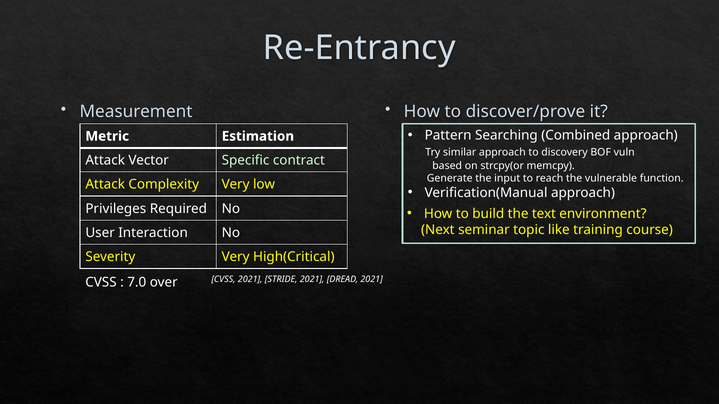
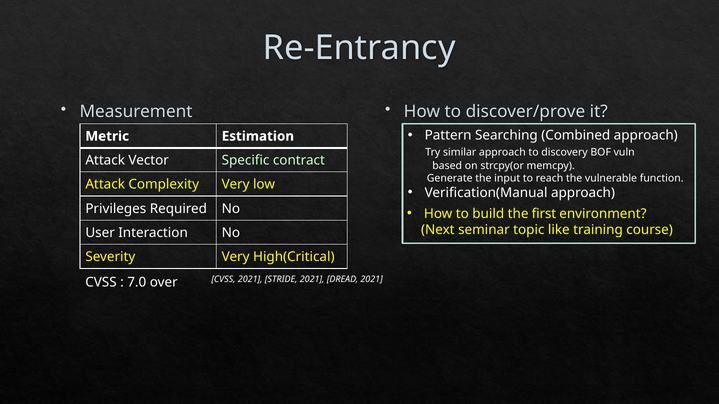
text: text -> first
